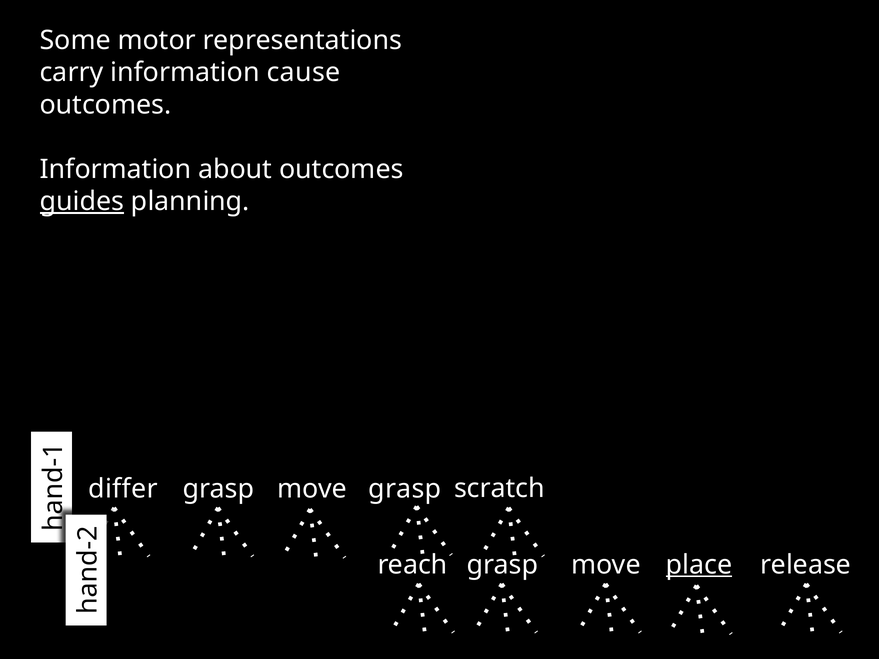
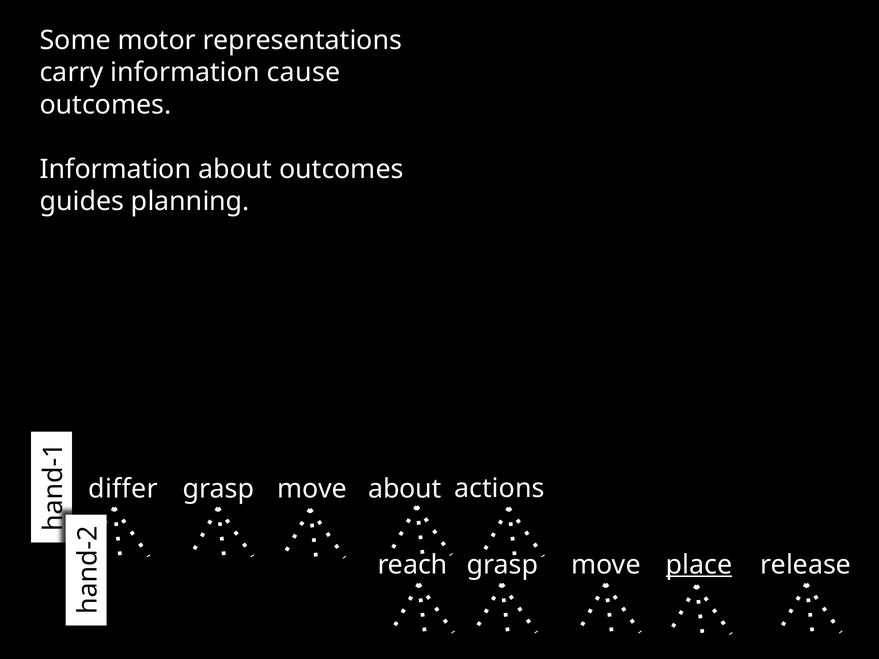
guides underline: present -> none
scratch: scratch -> actions
move grasp: grasp -> about
